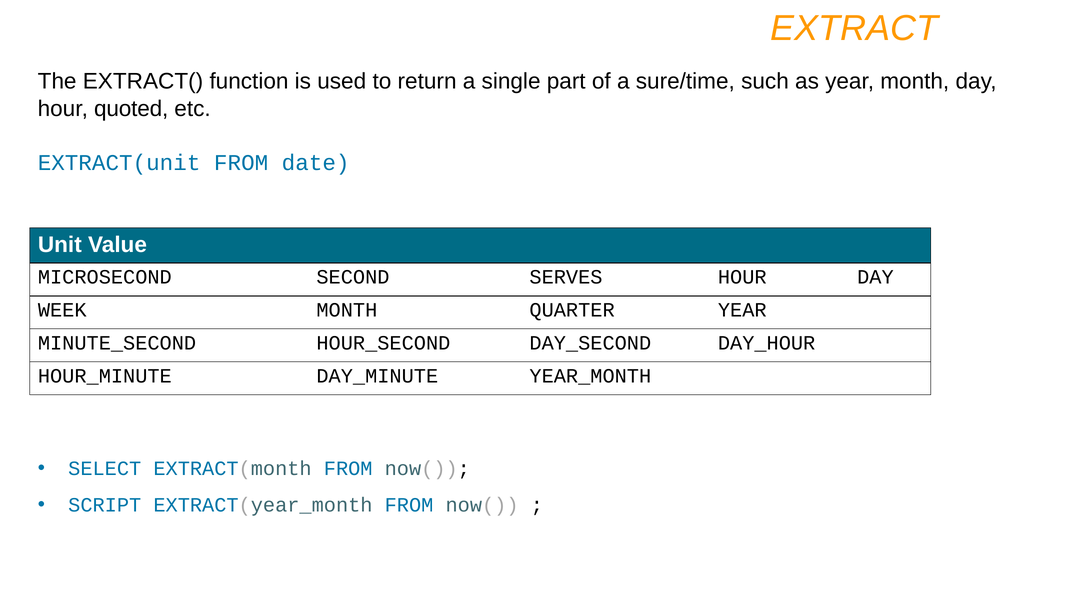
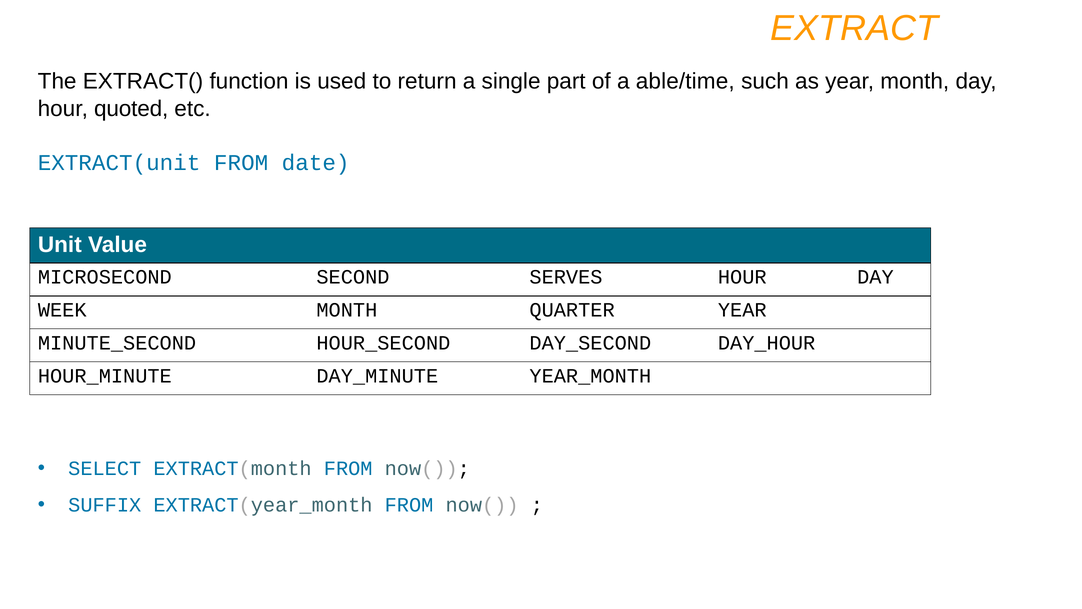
sure/time: sure/time -> able/time
SCRIPT: SCRIPT -> SUFFIX
